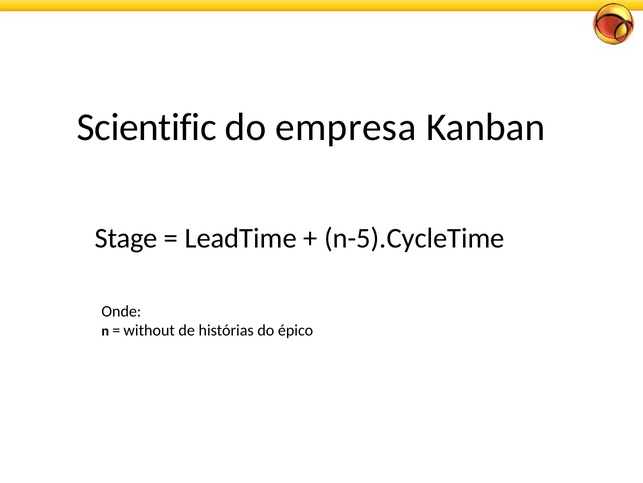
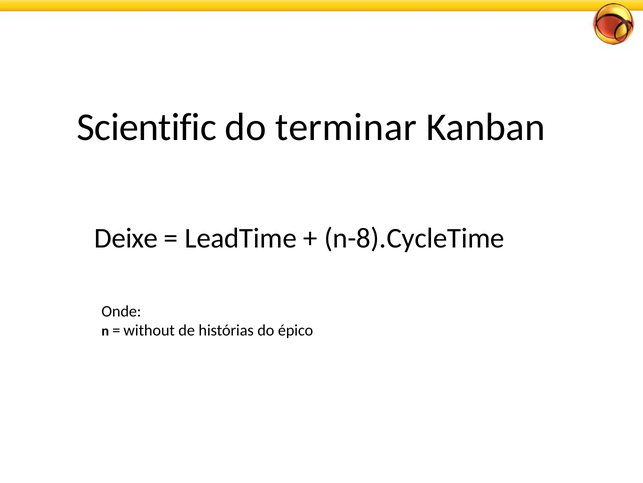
empresa: empresa -> terminar
Stage: Stage -> Deixe
n-5).CycleTime: n-5).CycleTime -> n-8).CycleTime
